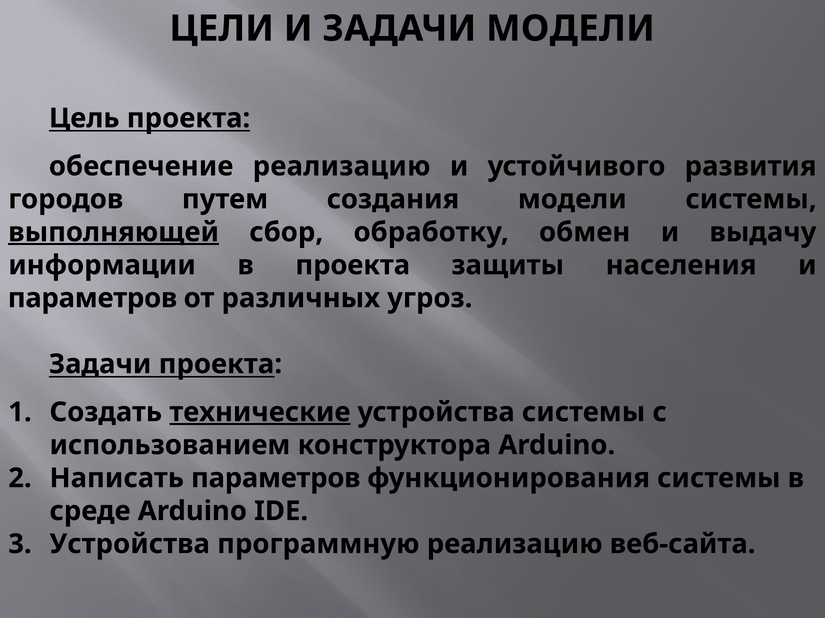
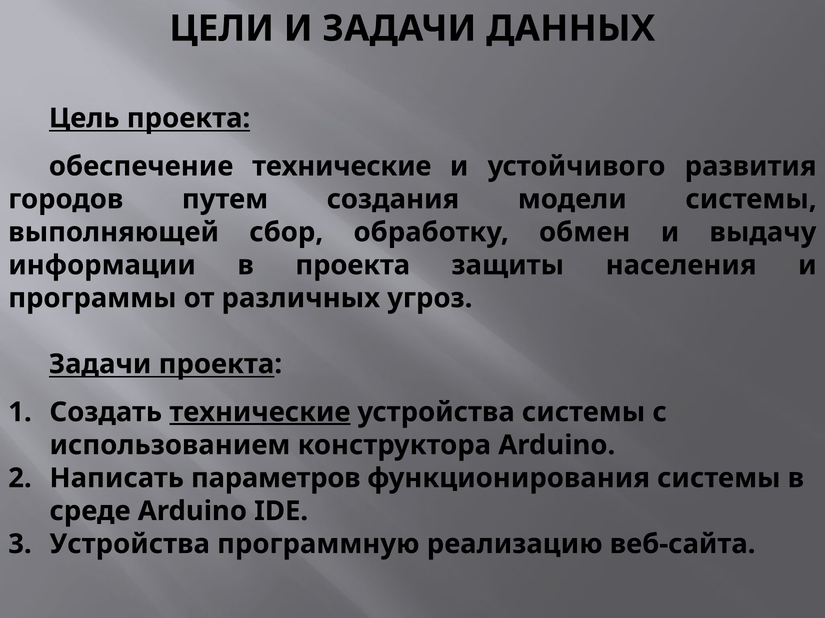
ЗАДАЧИ МОДЕЛИ: МОДЕЛИ -> ДАННЫХ
обеспечение реализацию: реализацию -> технические
выполняющей underline: present -> none
параметров at (92, 299): параметров -> программы
